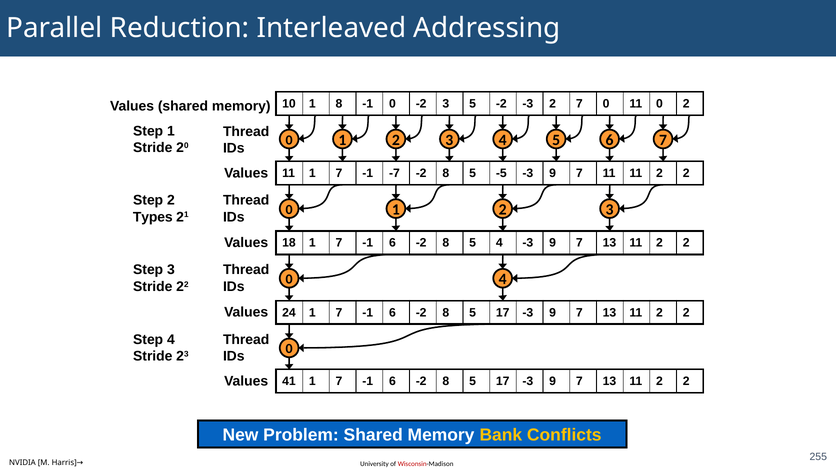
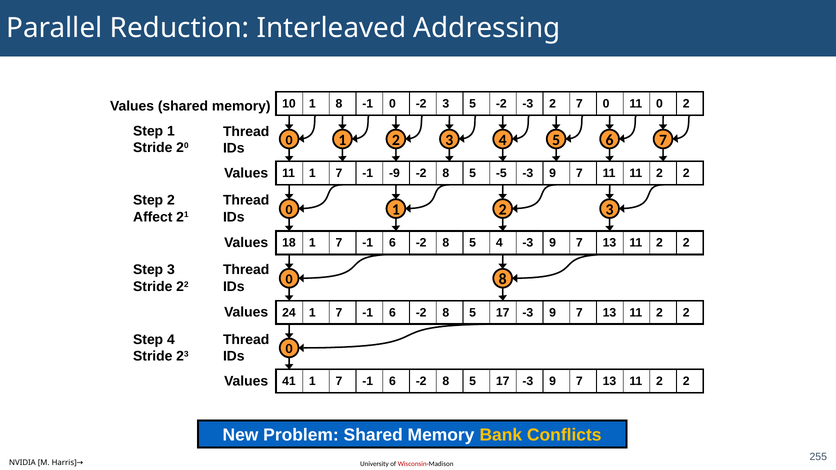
-7: -7 -> -9
Types: Types -> Affect
0 4: 4 -> 8
